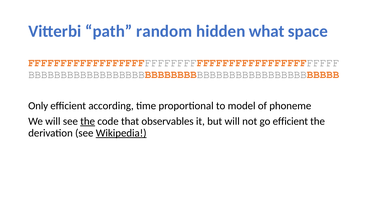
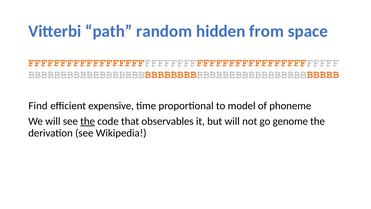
what: what -> from
Only: Only -> Find
according: according -> expensive
go efficient: efficient -> genome
Wikipedia underline: present -> none
